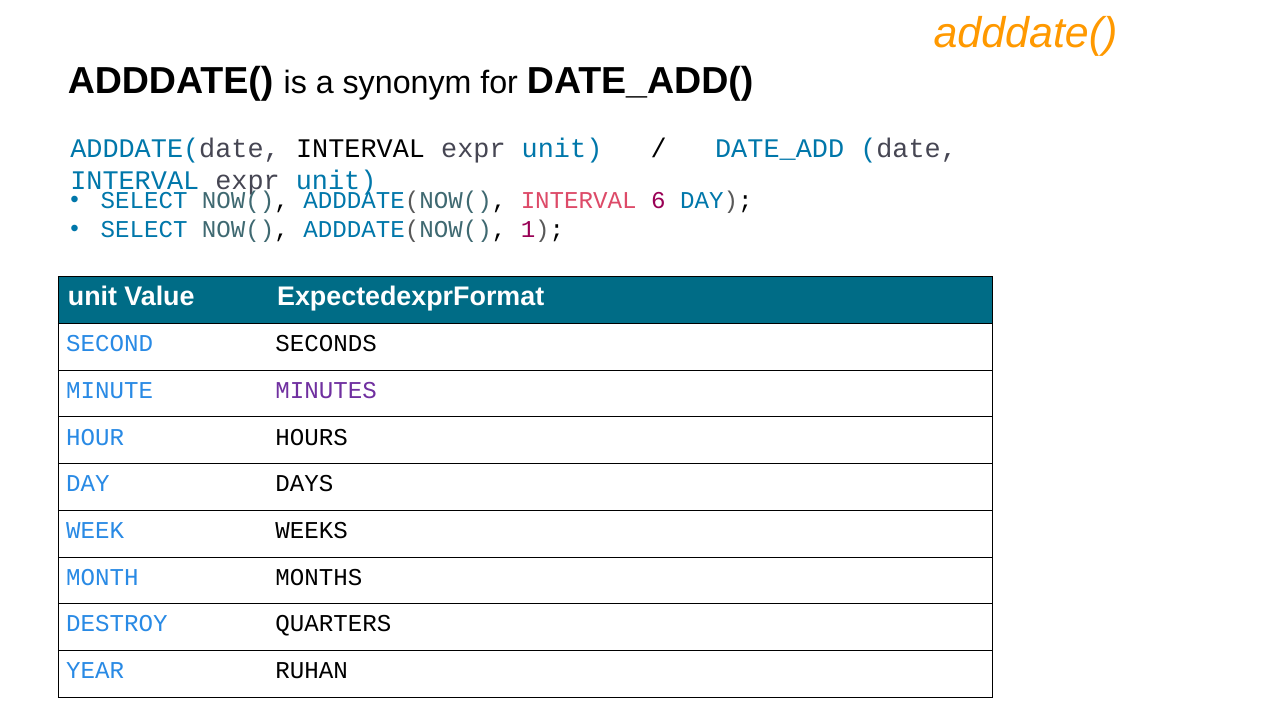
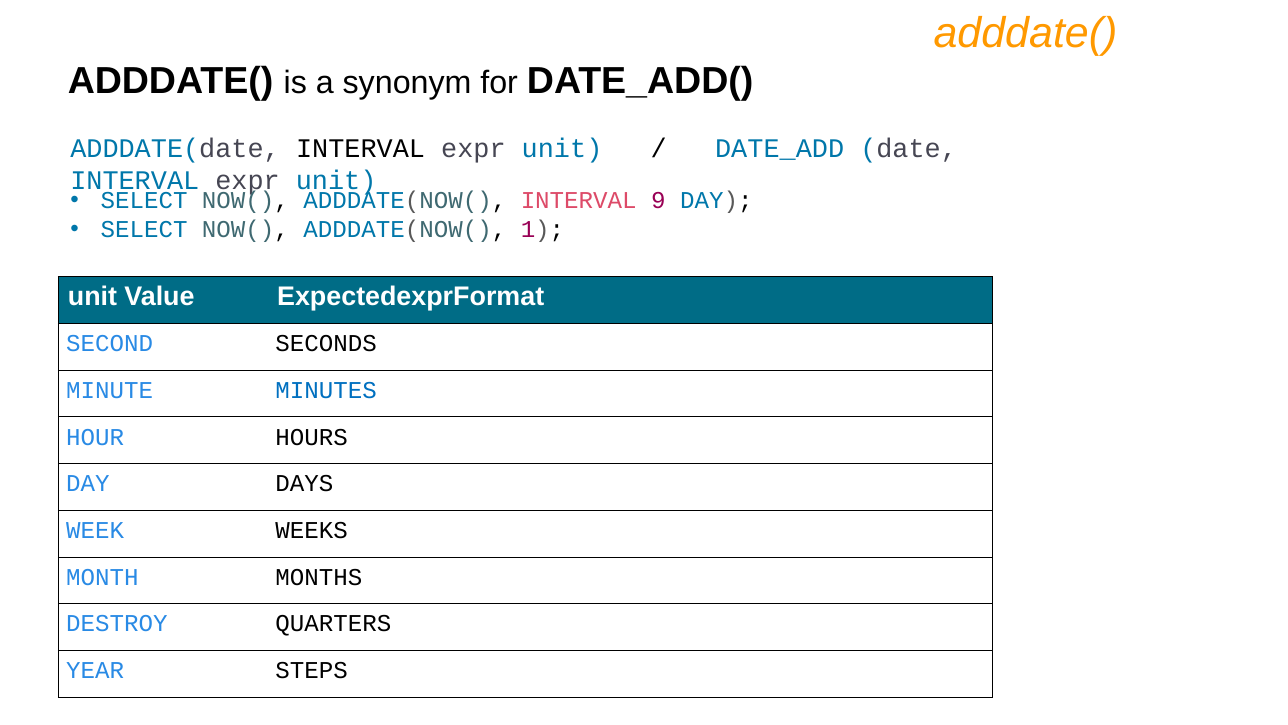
6: 6 -> 9
MINUTES colour: purple -> blue
RUHAN: RUHAN -> STEPS
